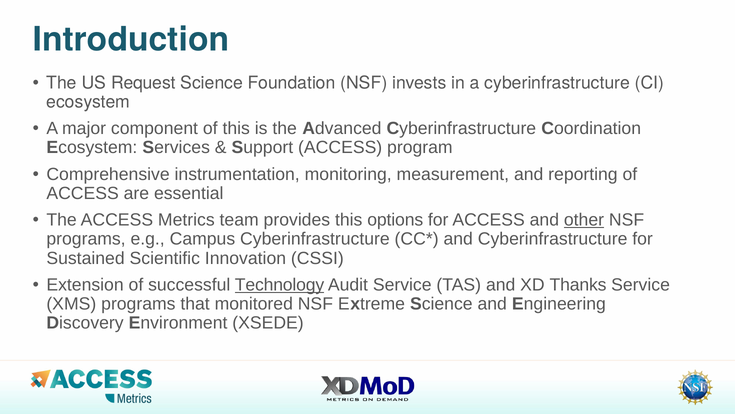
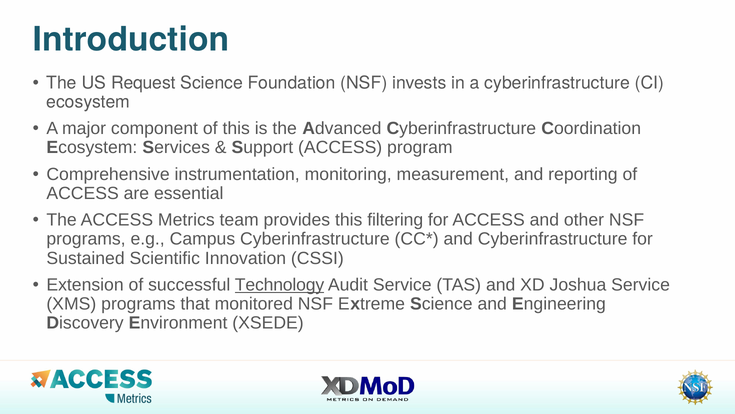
options: options -> filtering
other underline: present -> none
Thanks: Thanks -> Joshua
